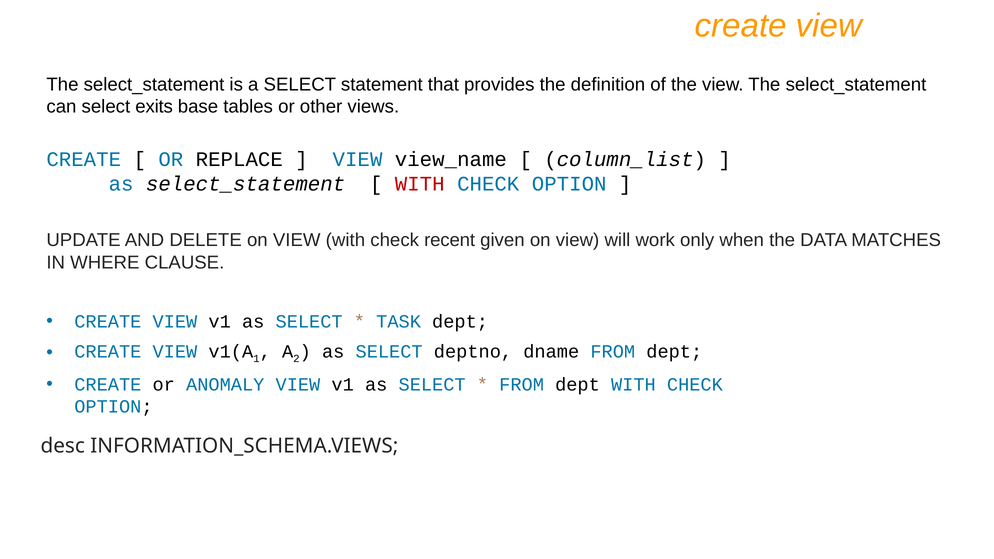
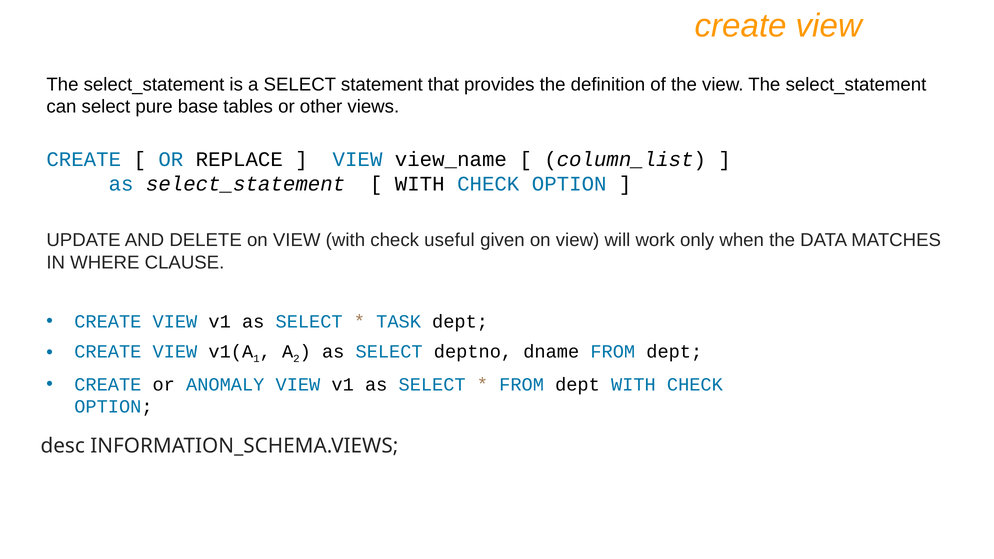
exits: exits -> pure
WITH at (420, 184) colour: red -> black
recent: recent -> useful
